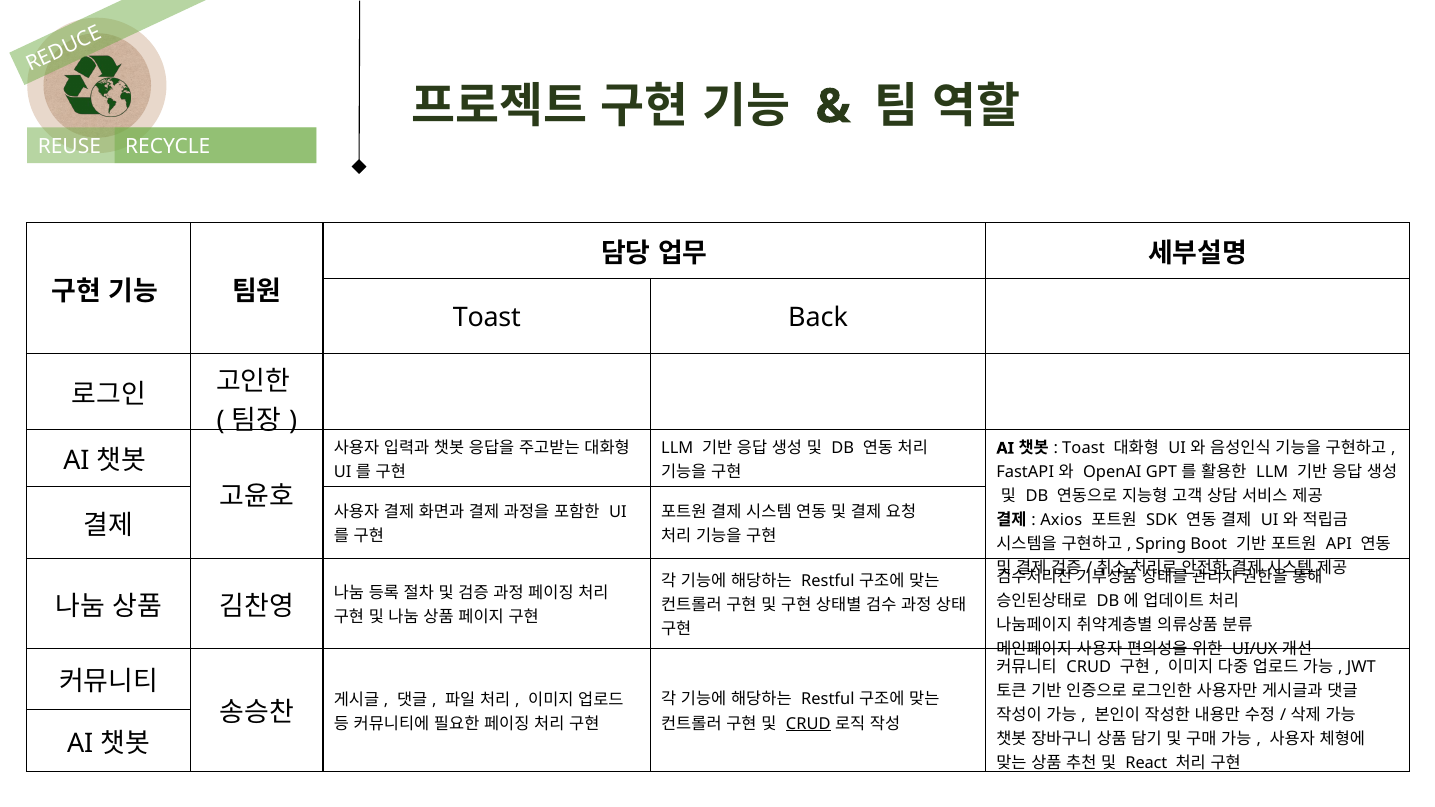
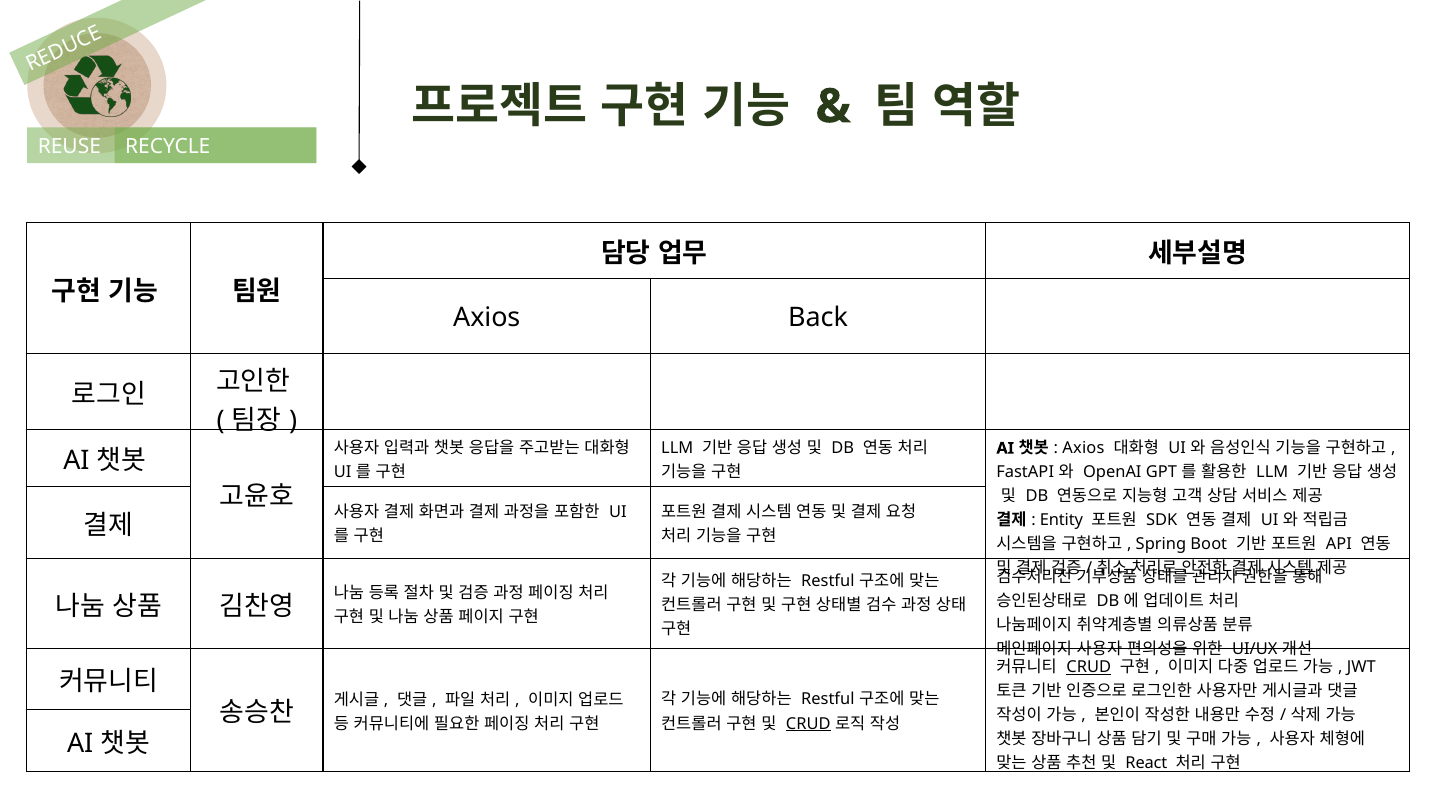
Toast at (487, 318): Toast -> Axios
Toast at (1083, 448): Toast -> Axios
Axios: Axios -> Entity
CRUD at (1089, 667) underline: none -> present
